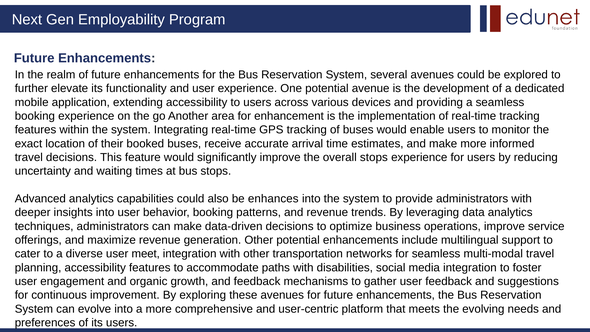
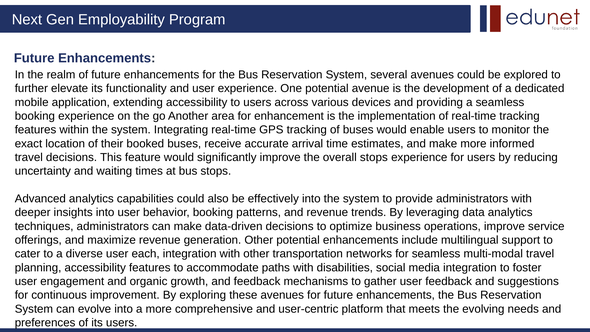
enhances: enhances -> effectively
meet: meet -> each
